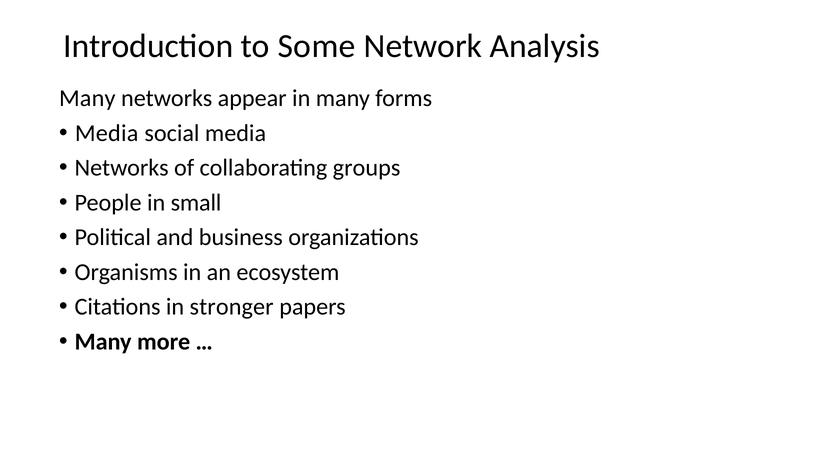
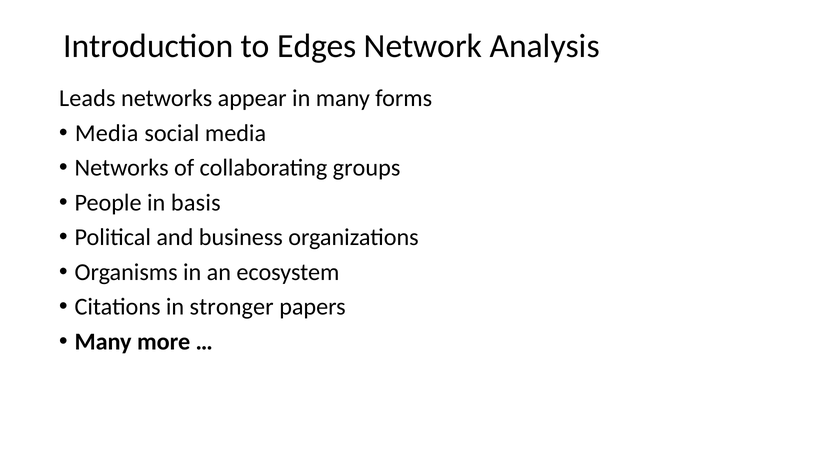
Some: Some -> Edges
Many at (87, 98): Many -> Leads
small: small -> basis
